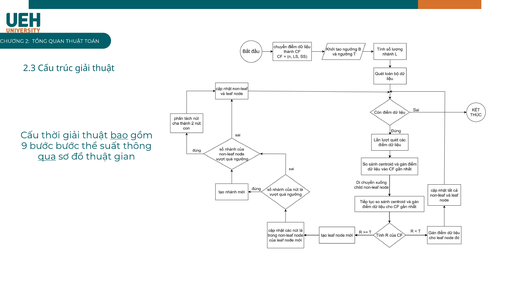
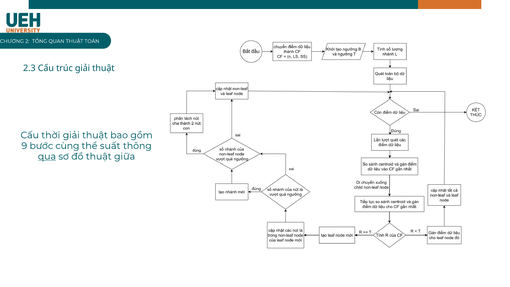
bao underline: present -> none
bước bước: bước -> cùng
gian: gian -> giữa
